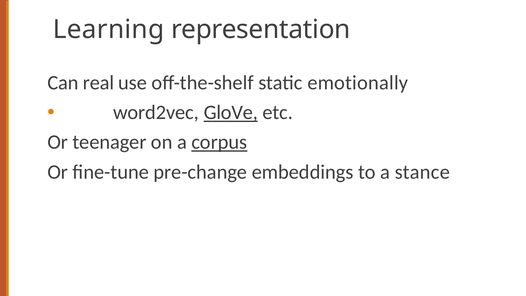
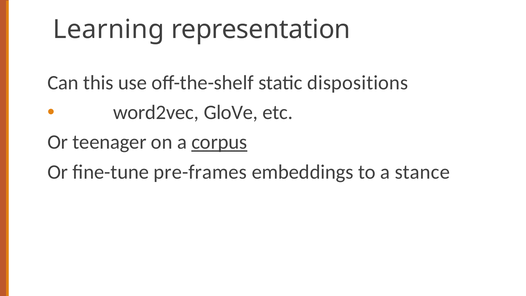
real: real -> this
emotionally: emotionally -> dispositions
GloVe underline: present -> none
pre-change: pre-change -> pre-frames
